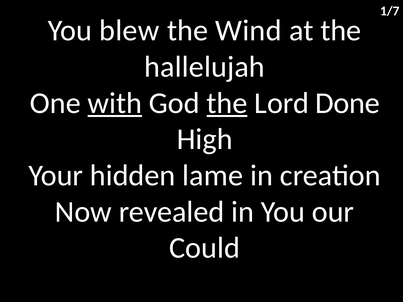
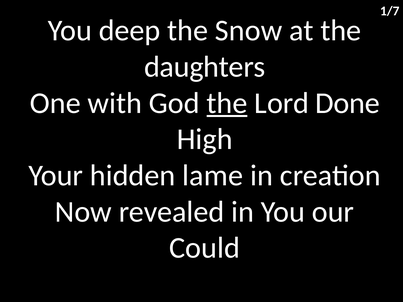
blew: blew -> deep
Wind: Wind -> Snow
hallelujah: hallelujah -> daughters
with underline: present -> none
